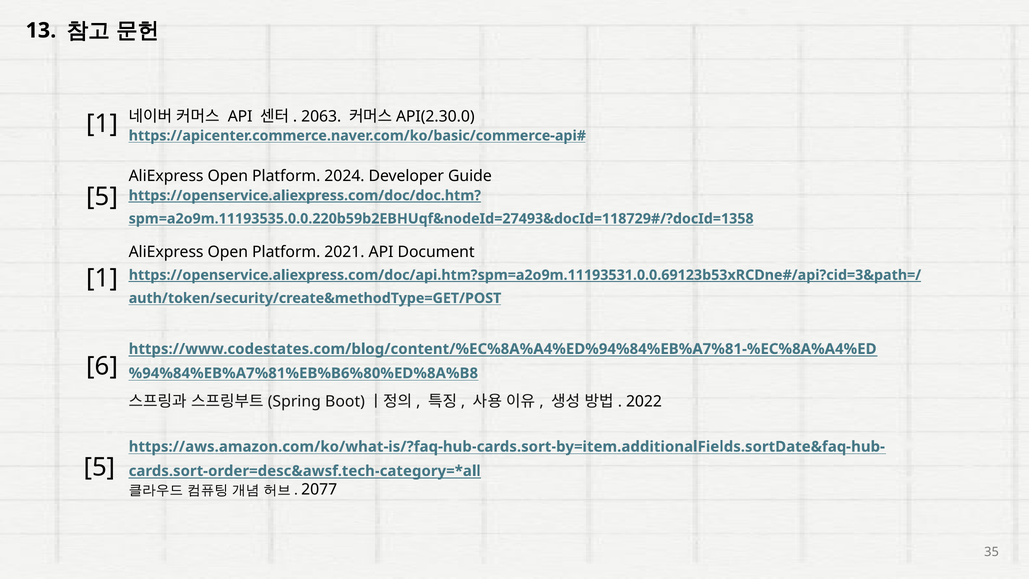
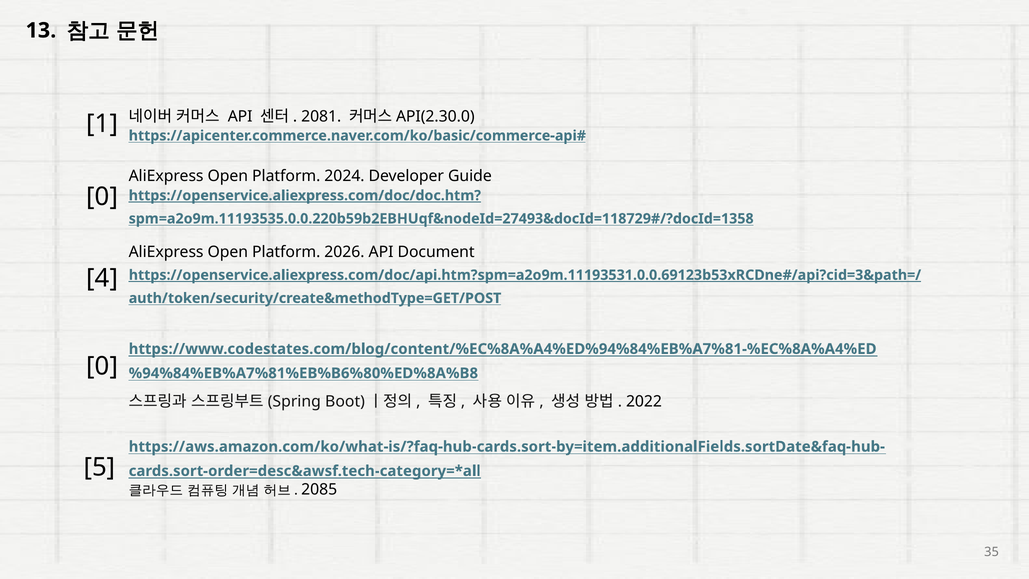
2063: 2063 -> 2081
5 at (102, 197): 5 -> 0
2021: 2021 -> 2026
1 at (102, 278): 1 -> 4
6 at (102, 366): 6 -> 0
2077: 2077 -> 2085
